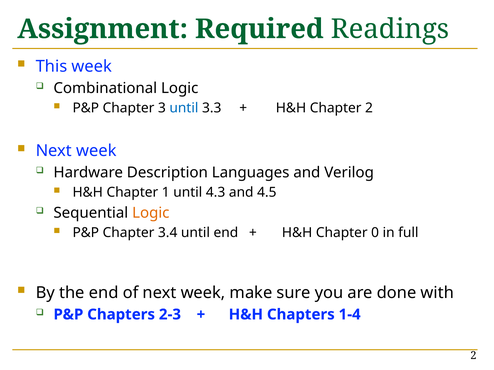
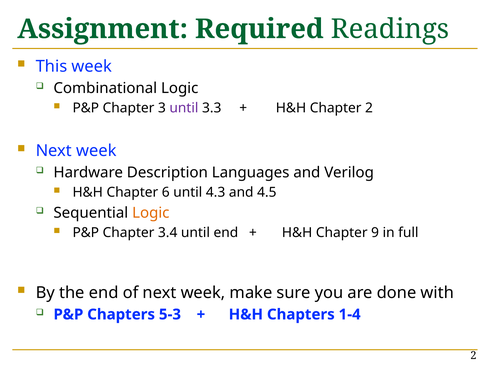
until at (184, 108) colour: blue -> purple
1: 1 -> 6
0: 0 -> 9
2-3: 2-3 -> 5-3
